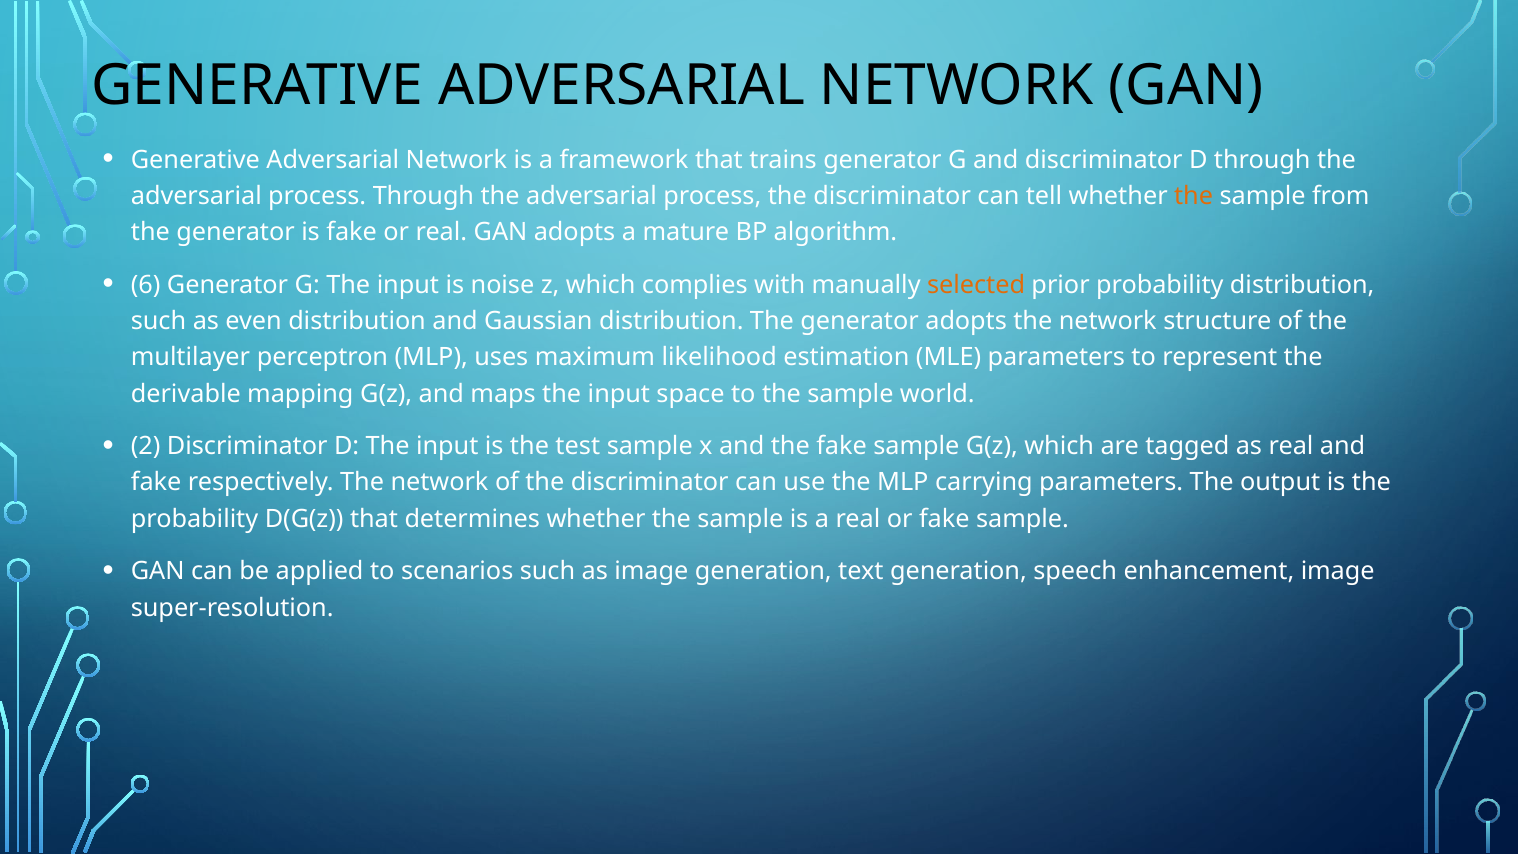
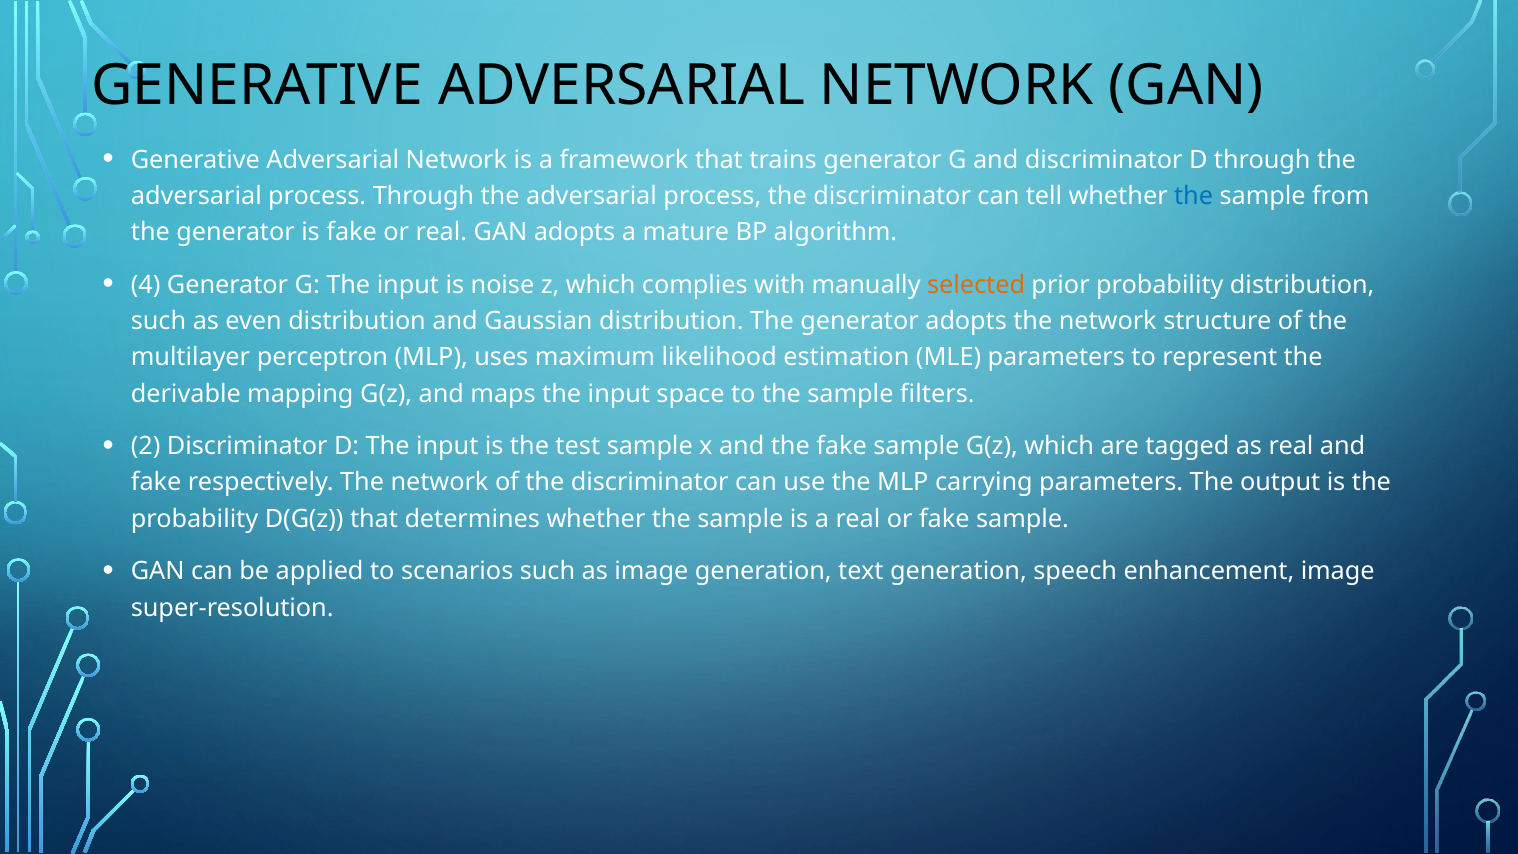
the at (1194, 196) colour: orange -> blue
6: 6 -> 4
world: world -> filters
